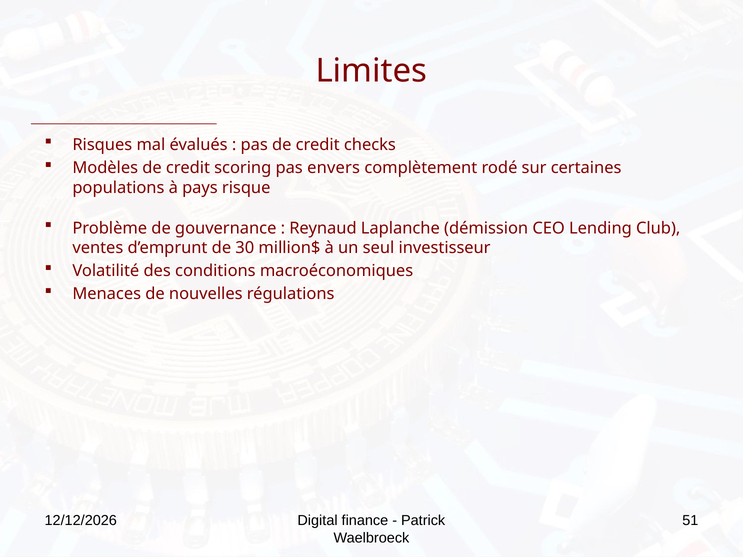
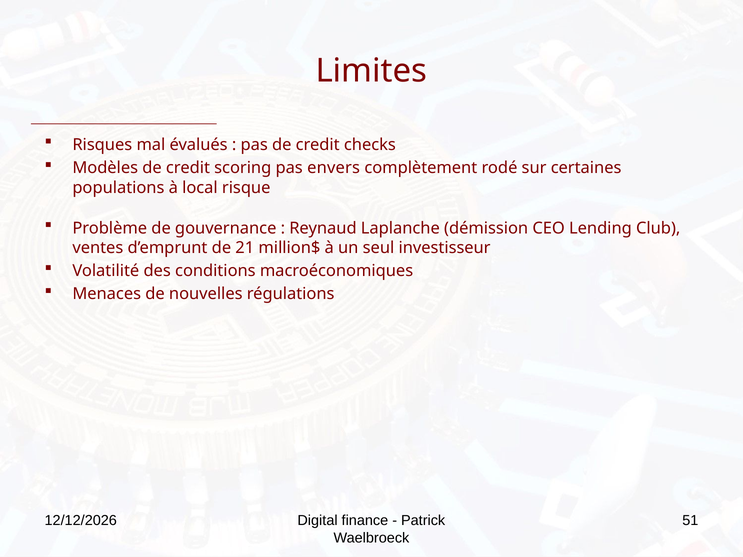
pays: pays -> local
30: 30 -> 21
